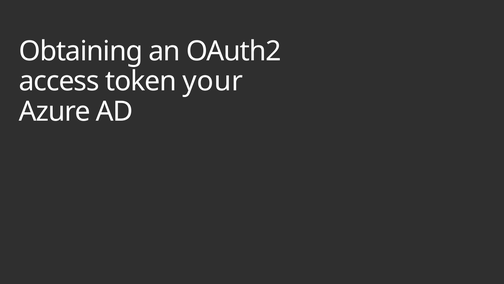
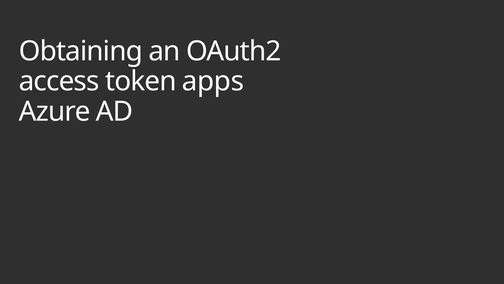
your: your -> apps
